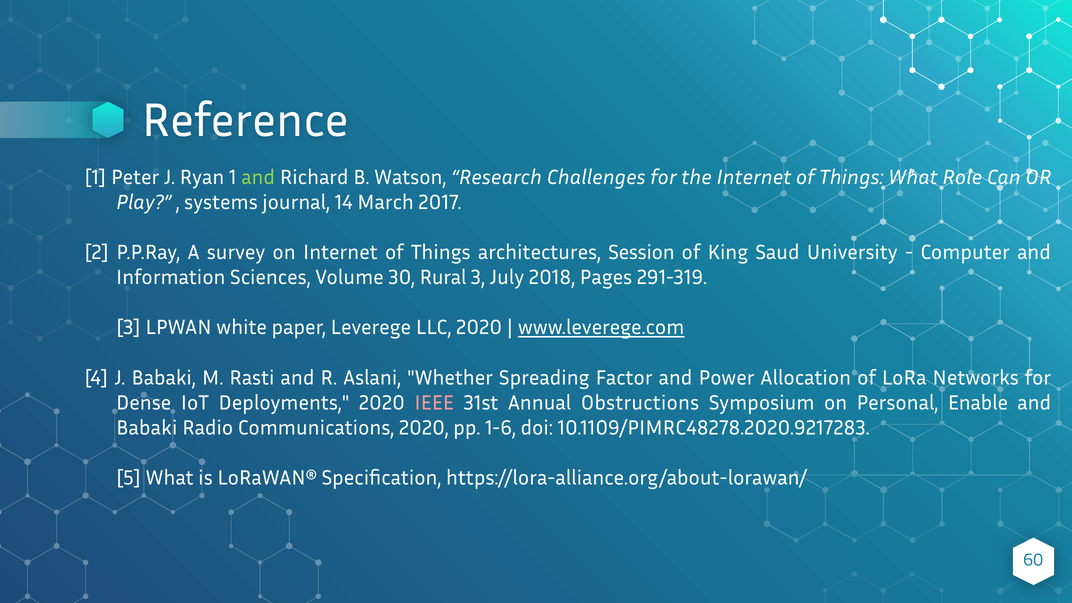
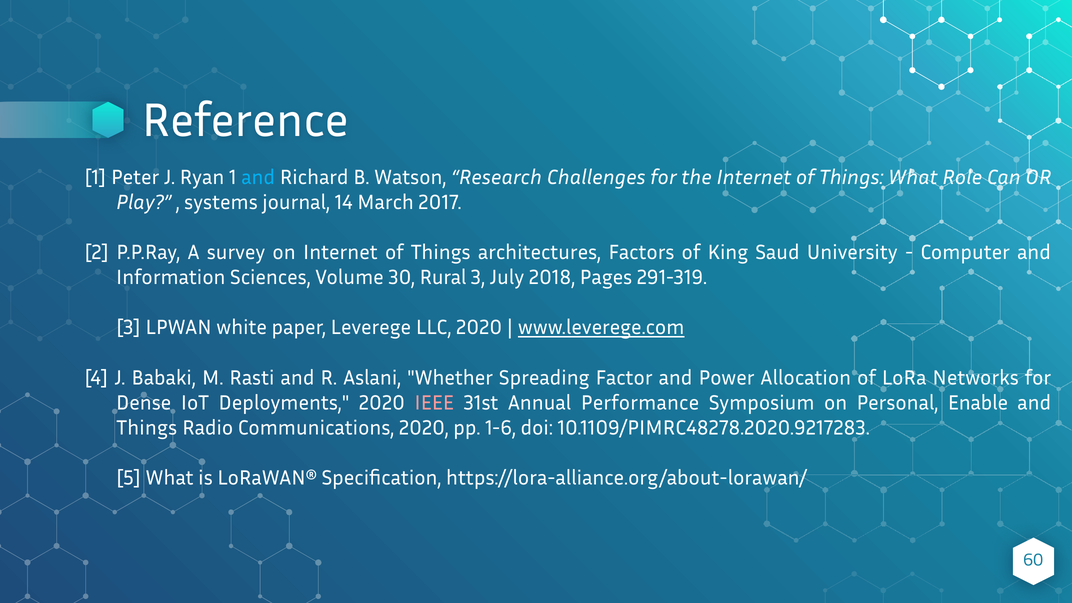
and at (258, 177) colour: light green -> light blue
Session: Session -> Factors
Obstructions: Obstructions -> Performance
Babaki at (147, 428): Babaki -> Things
